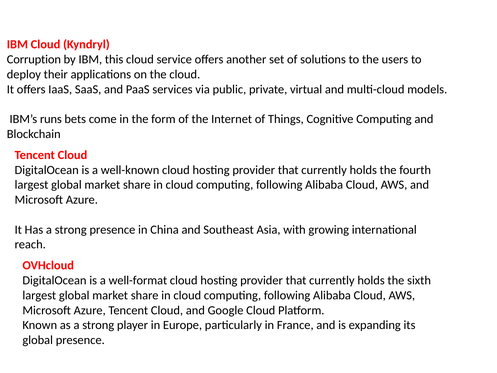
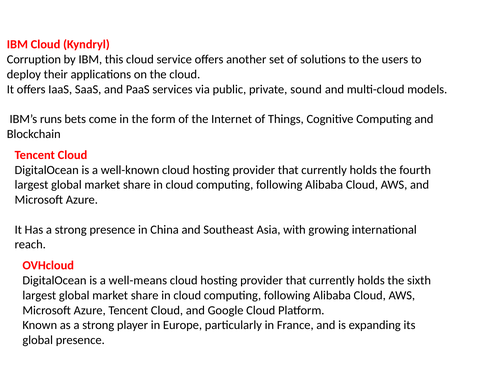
virtual: virtual -> sound
well-format: well-format -> well-means
